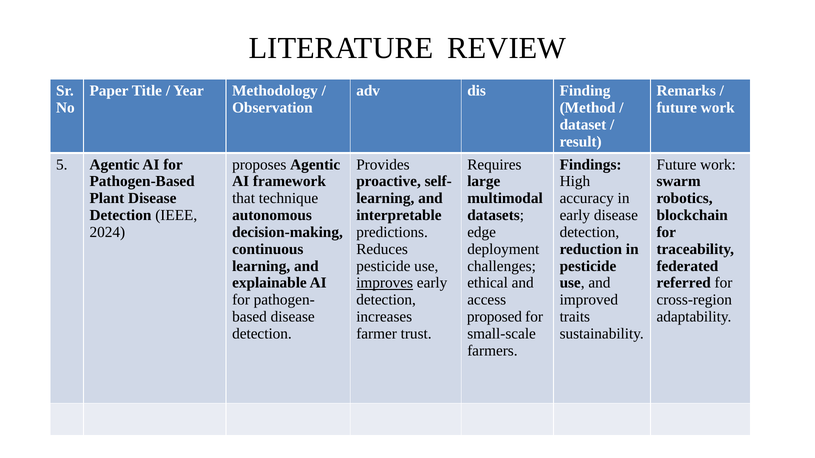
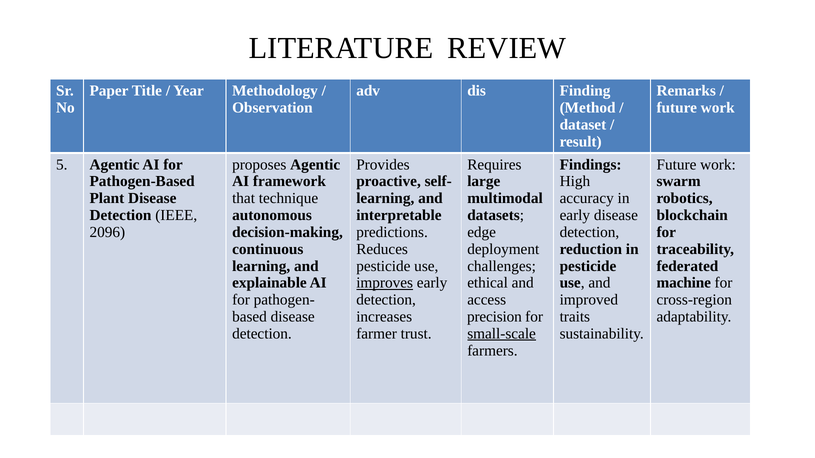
2024: 2024 -> 2096
referred: referred -> machine
proposed: proposed -> precision
small-scale underline: none -> present
